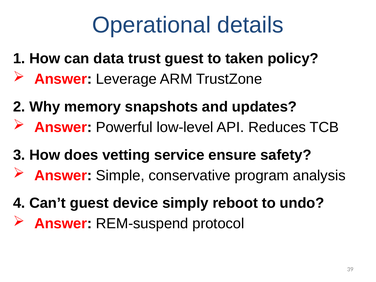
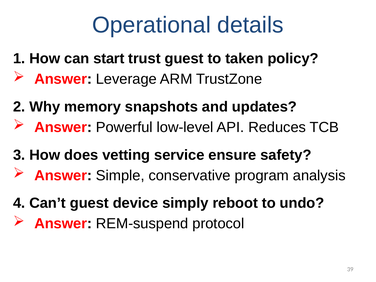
data: data -> start
